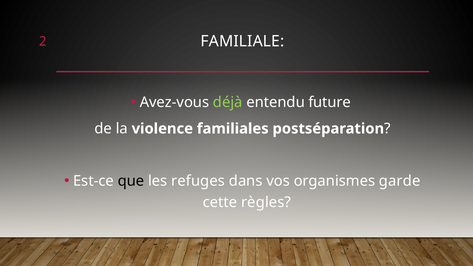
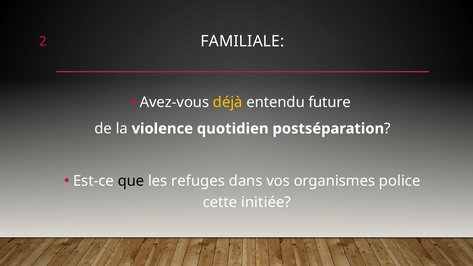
déjà colour: light green -> yellow
familiales: familiales -> quotidien
garde: garde -> police
règles: règles -> initiée
